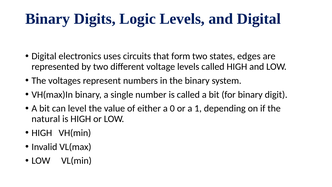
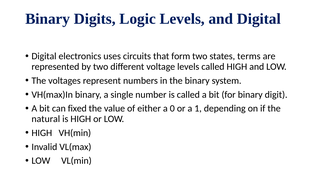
edges: edges -> terms
level: level -> fixed
